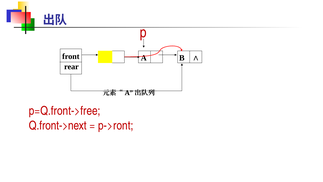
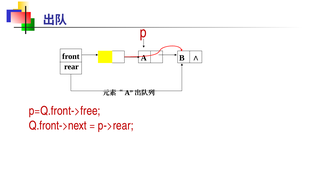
p->ront: p->ront -> p->rear
